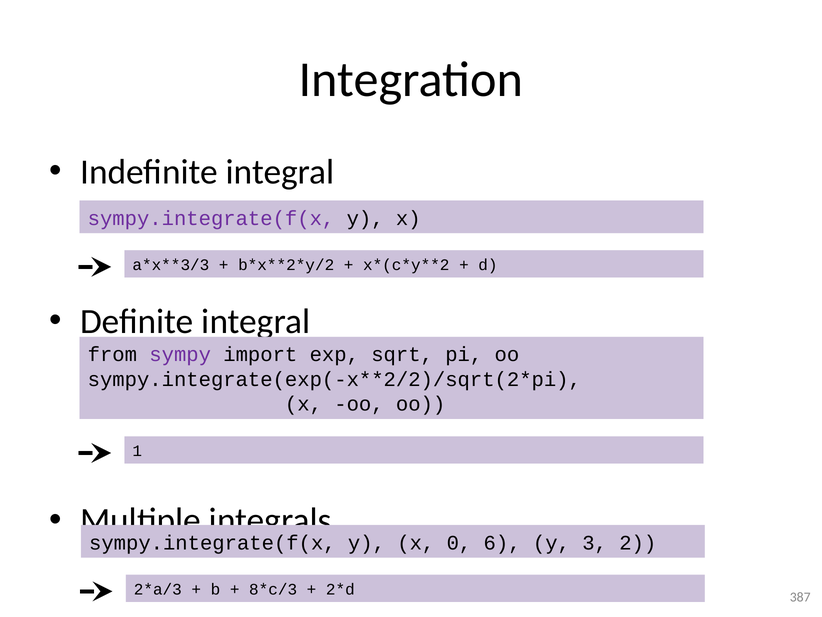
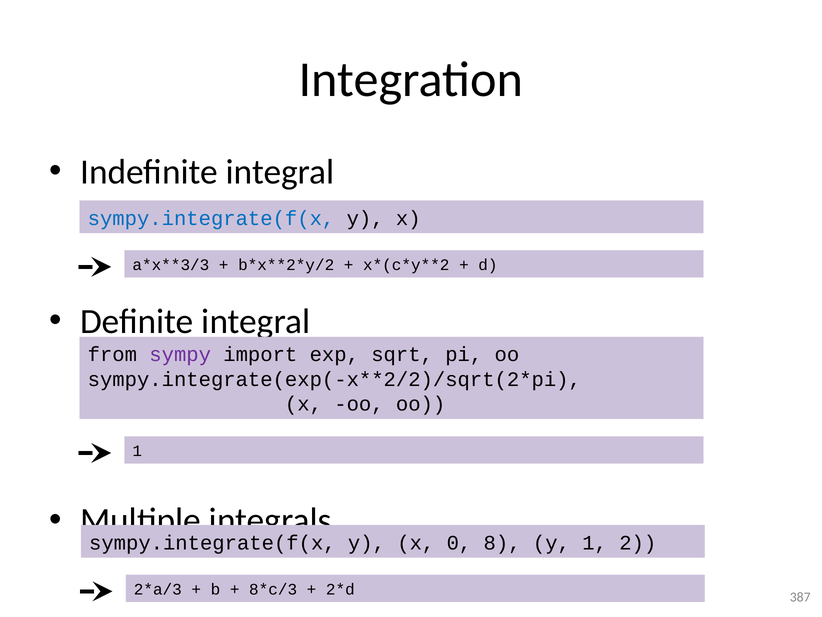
sympy.integrate(f(x at (211, 218) colour: purple -> blue
6: 6 -> 8
y 3: 3 -> 1
